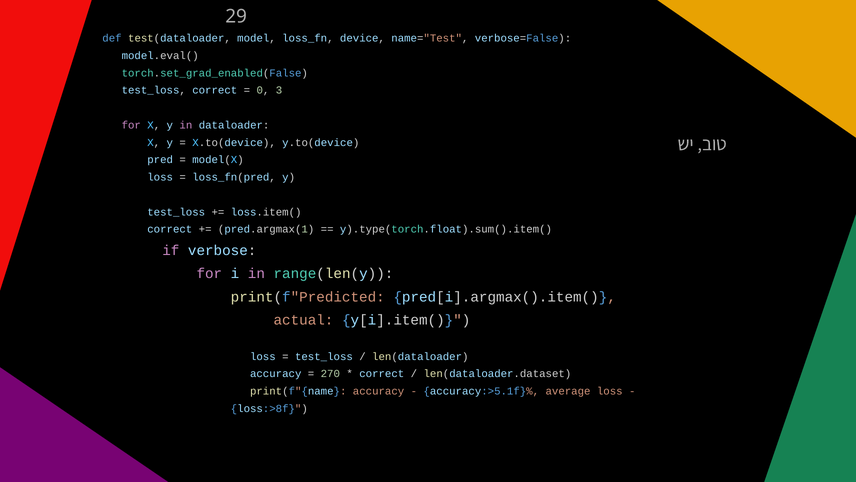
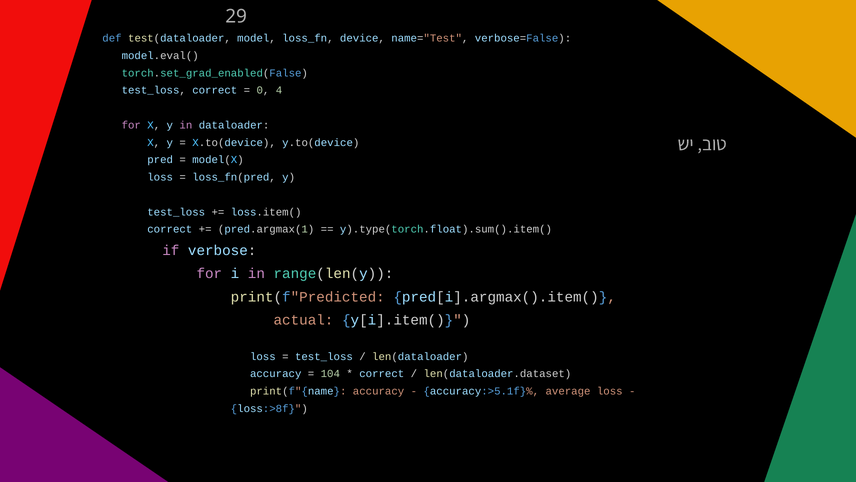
3: 3 -> 4
270: 270 -> 104
